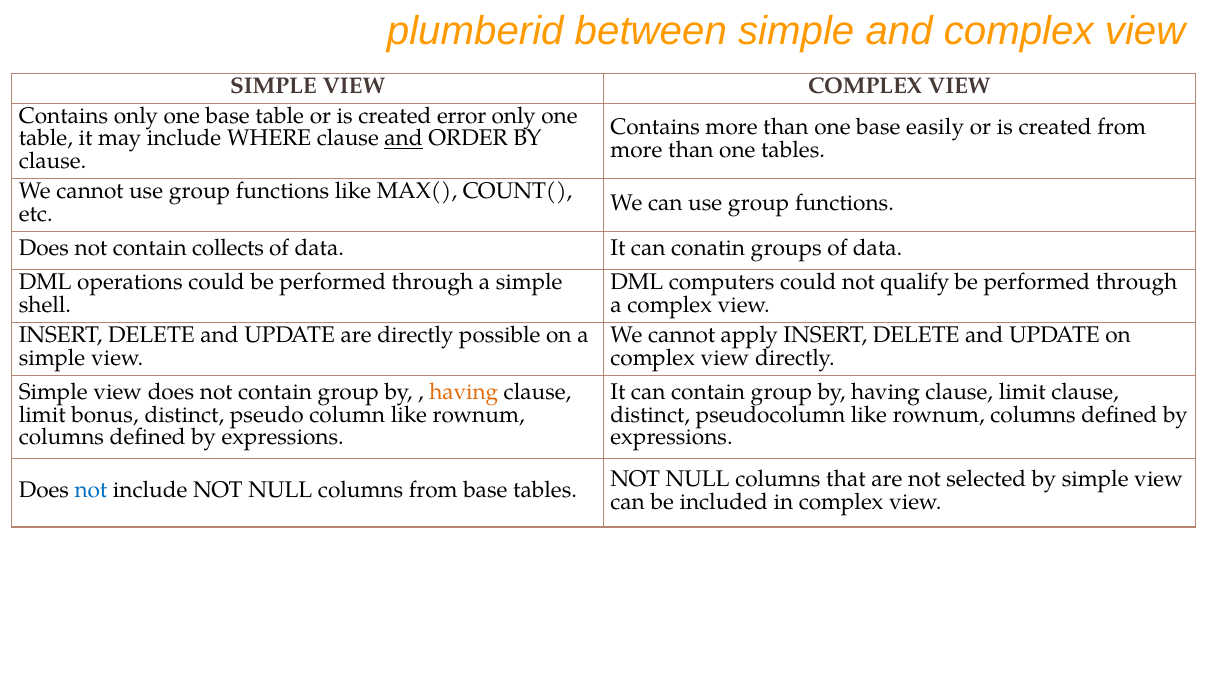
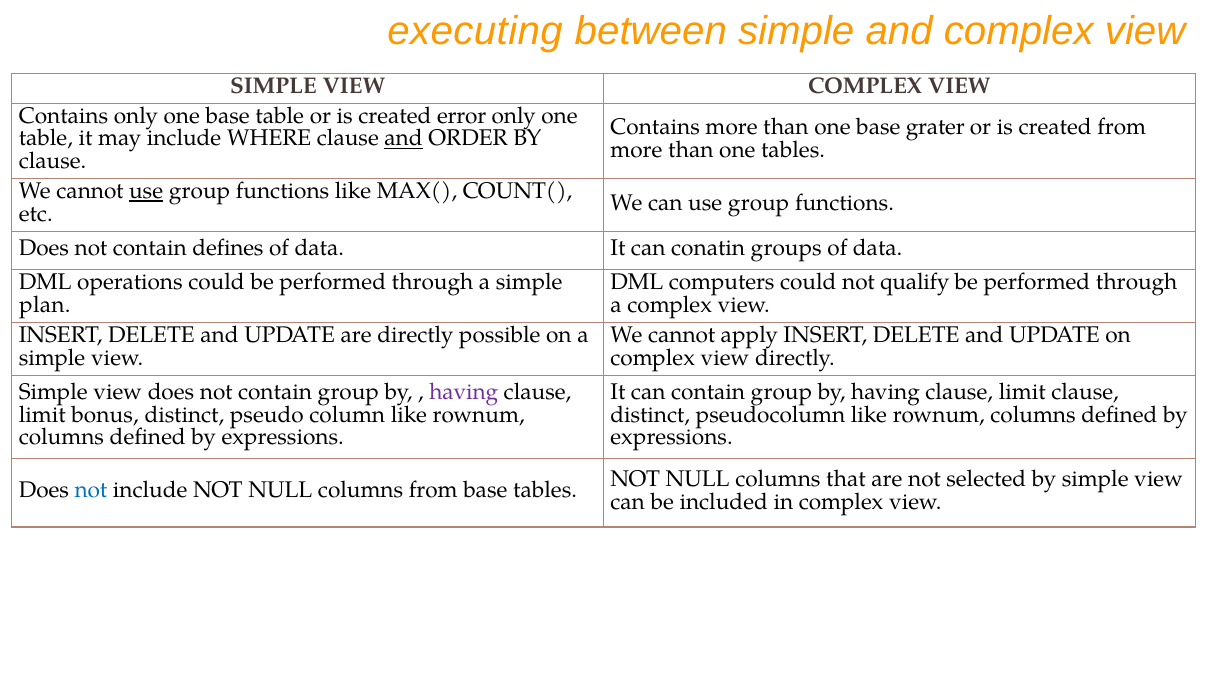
plumberid: plumberid -> executing
easily: easily -> grater
use at (146, 191) underline: none -> present
collects: collects -> defines
shell: shell -> plan
having at (464, 392) colour: orange -> purple
